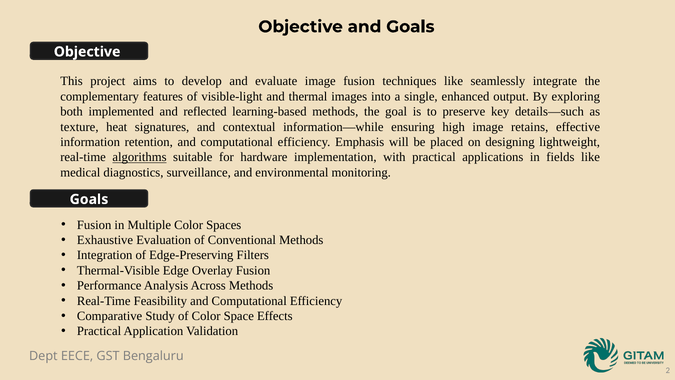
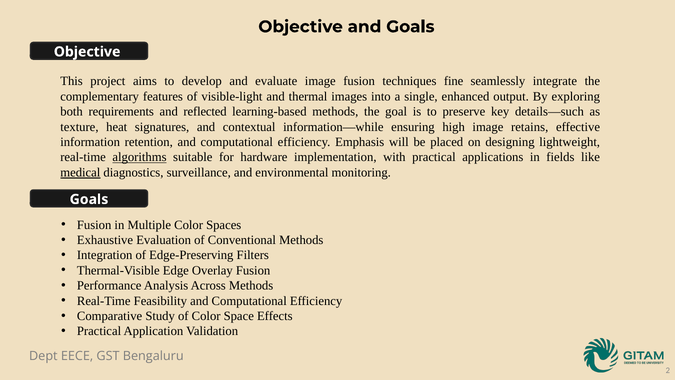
techniques like: like -> fine
implemented: implemented -> requirements
medical underline: none -> present
